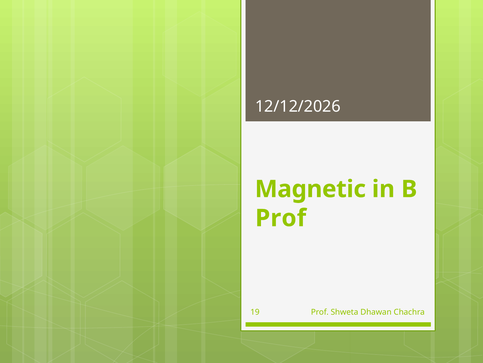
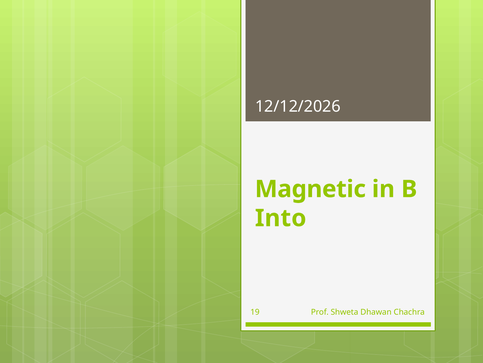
Prof at (281, 218): Prof -> Into
